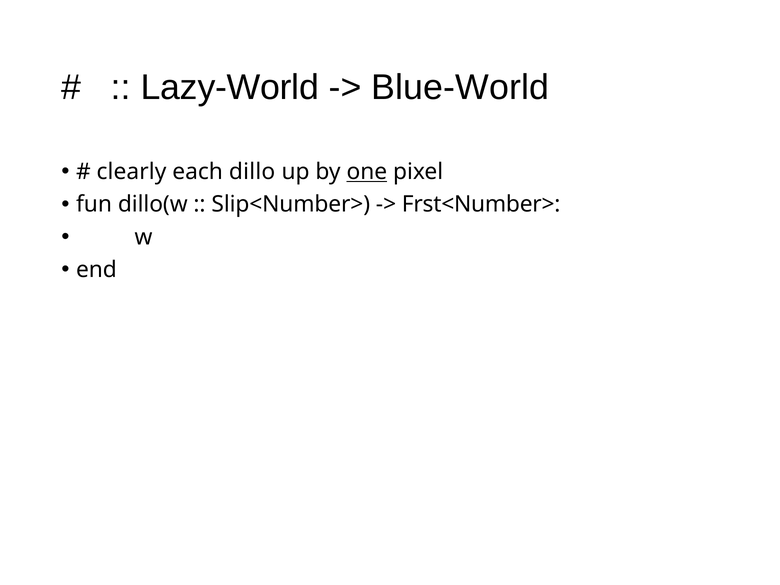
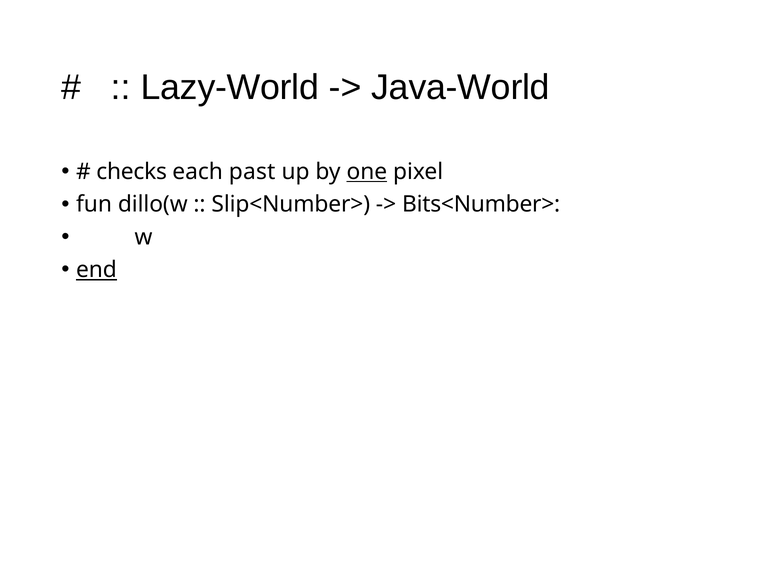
Blue-World: Blue-World -> Java-World
clearly: clearly -> checks
dillo: dillo -> past
Frst<Number>: Frst<Number> -> Bits<Number>
end underline: none -> present
